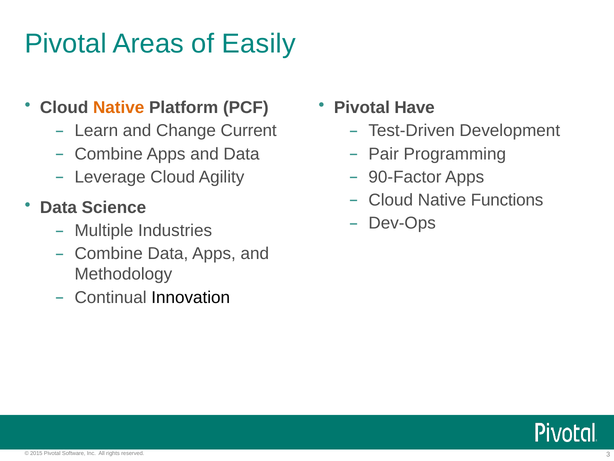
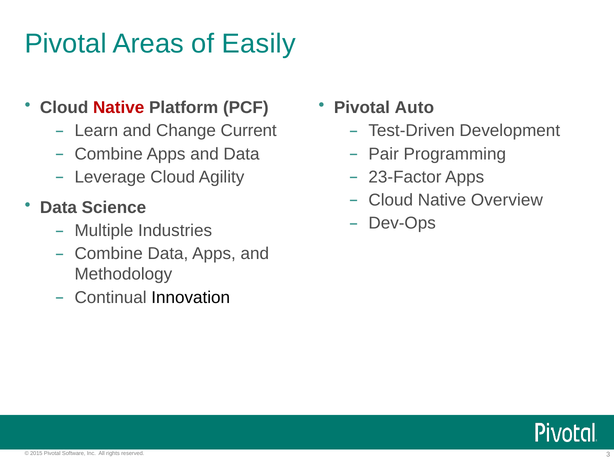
Native at (119, 108) colour: orange -> red
Have: Have -> Auto
90-Factor: 90-Factor -> 23-Factor
Functions: Functions -> Overview
